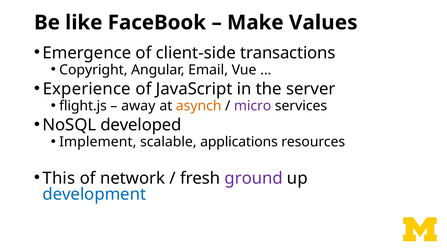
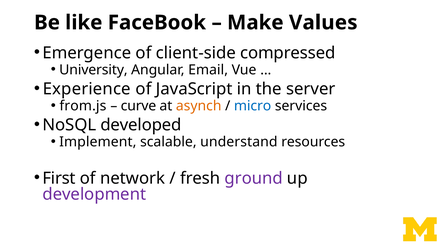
transactions: transactions -> compressed
Copyright: Copyright -> University
flight.js: flight.js -> from.js
away: away -> curve
micro colour: purple -> blue
applications: applications -> understand
This: This -> First
development colour: blue -> purple
